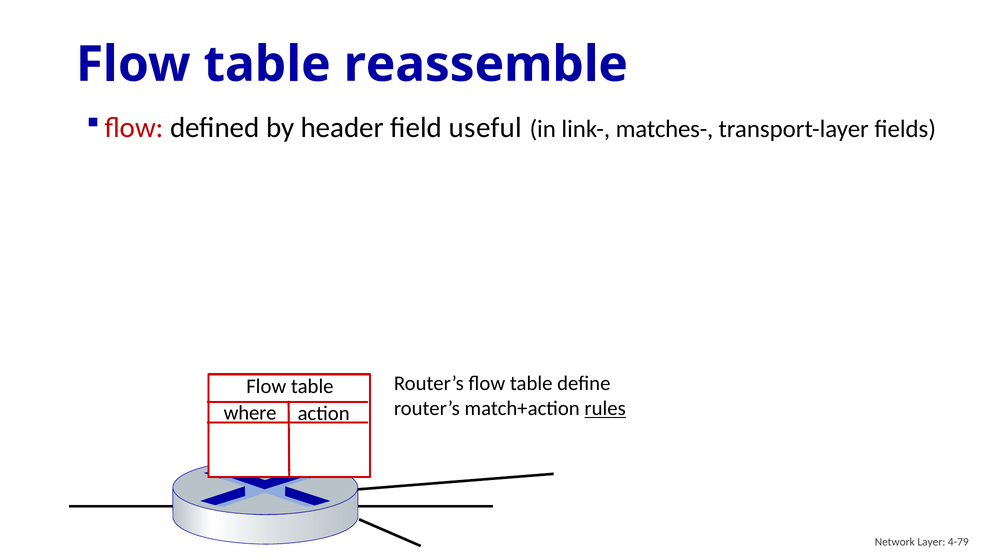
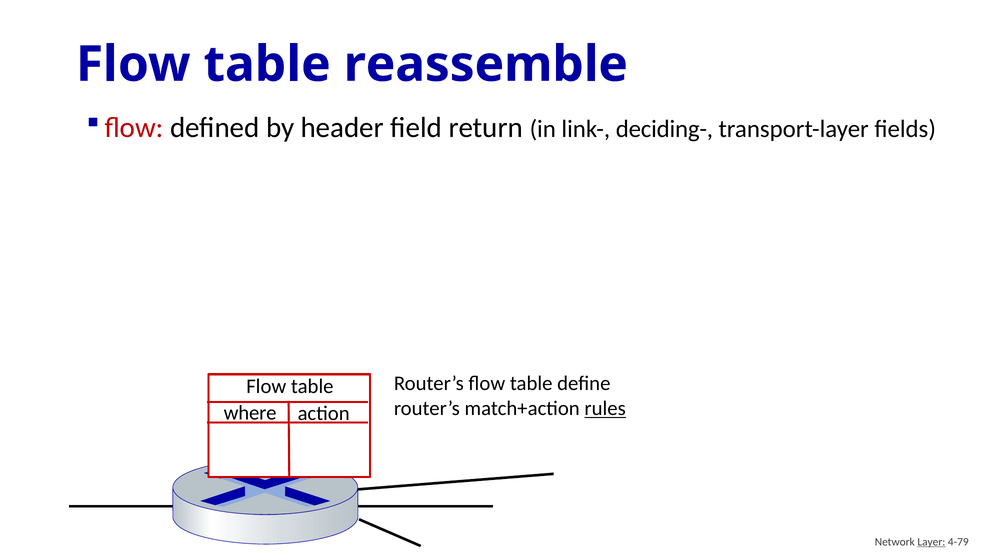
useful: useful -> return
matches-: matches- -> deciding-
Layer underline: none -> present
